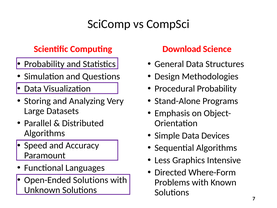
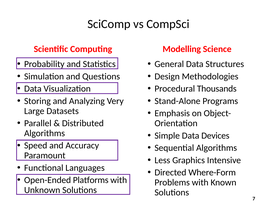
Download: Download -> Modelling
Procedural Probability: Probability -> Thousands
Open-Ended Solutions: Solutions -> Platforms
